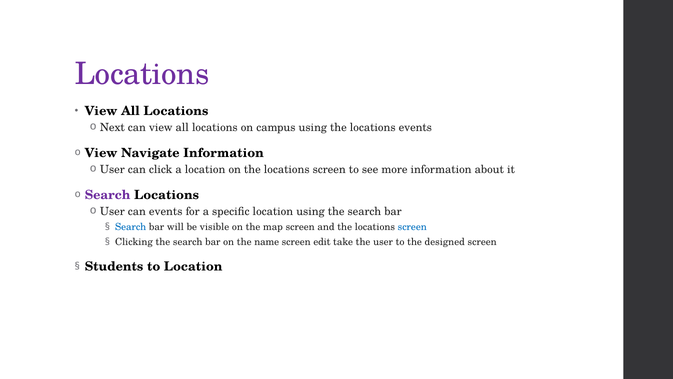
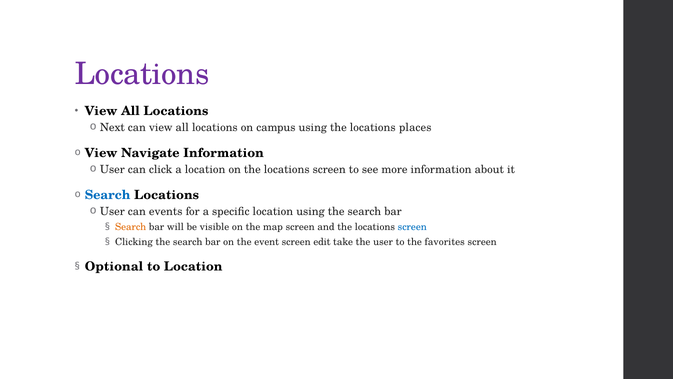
locations events: events -> places
Search at (108, 195) colour: purple -> blue
Search at (131, 227) colour: blue -> orange
name: name -> event
designed: designed -> favorites
Students: Students -> Optional
